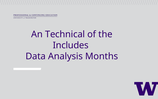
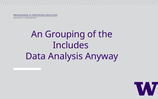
Technical: Technical -> Grouping
Months: Months -> Anyway
